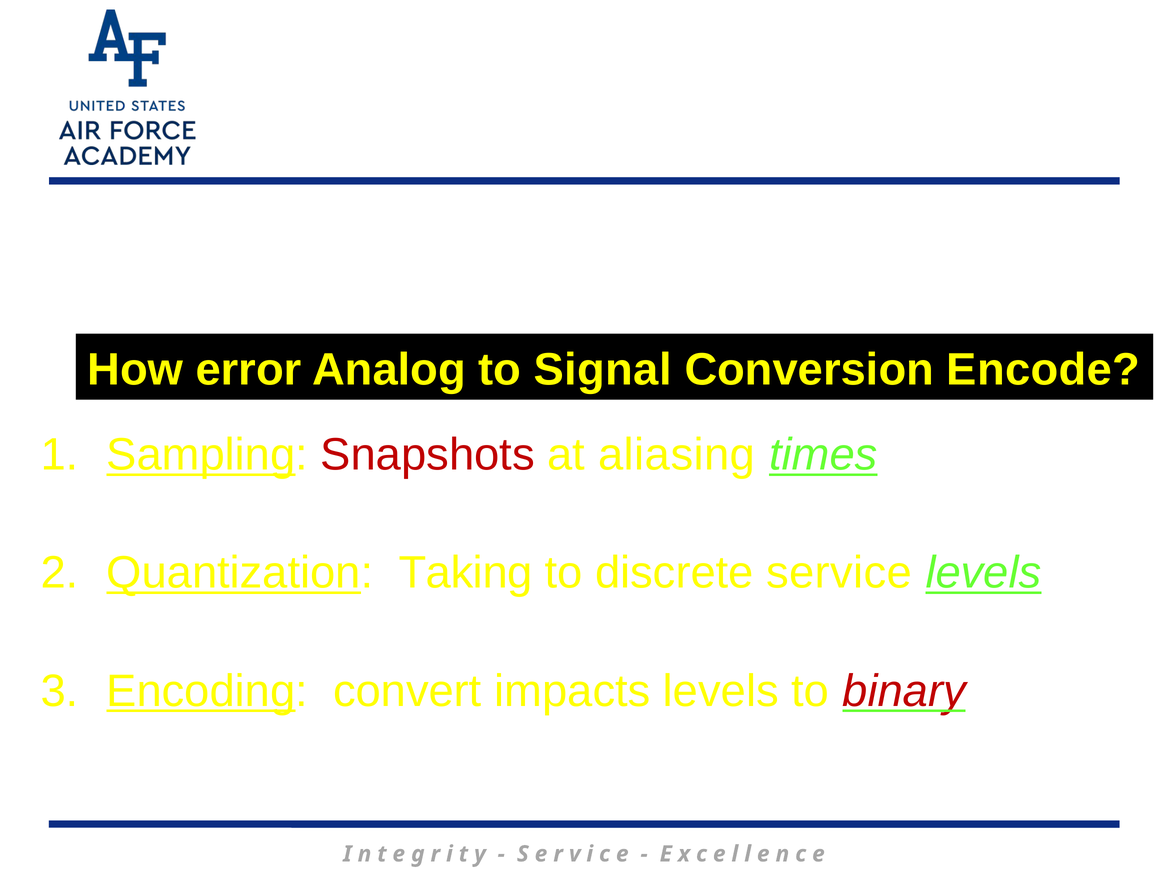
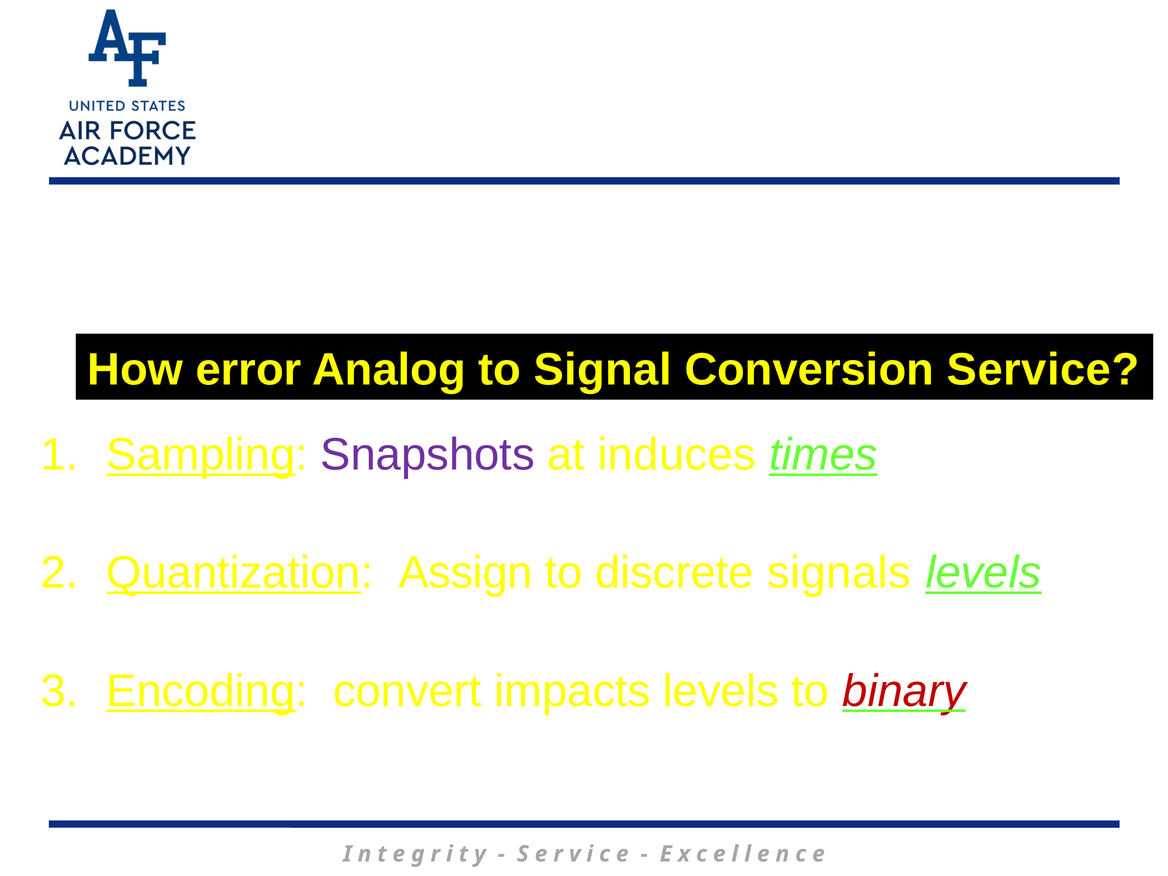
Encode: Encode -> Service
Snapshots colour: red -> purple
aliasing: aliasing -> induces
Taking: Taking -> Assign
service: service -> signals
